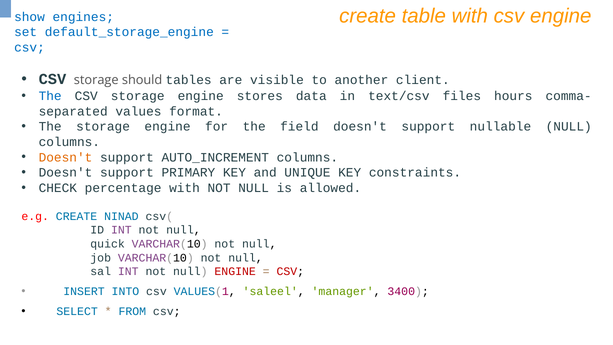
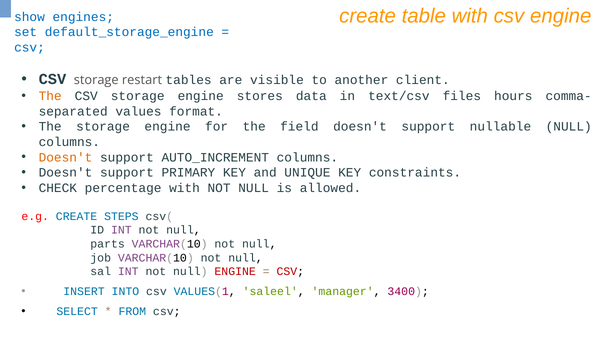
should: should -> restart
The at (50, 96) colour: blue -> orange
NINAD: NINAD -> STEPS
quick: quick -> parts
